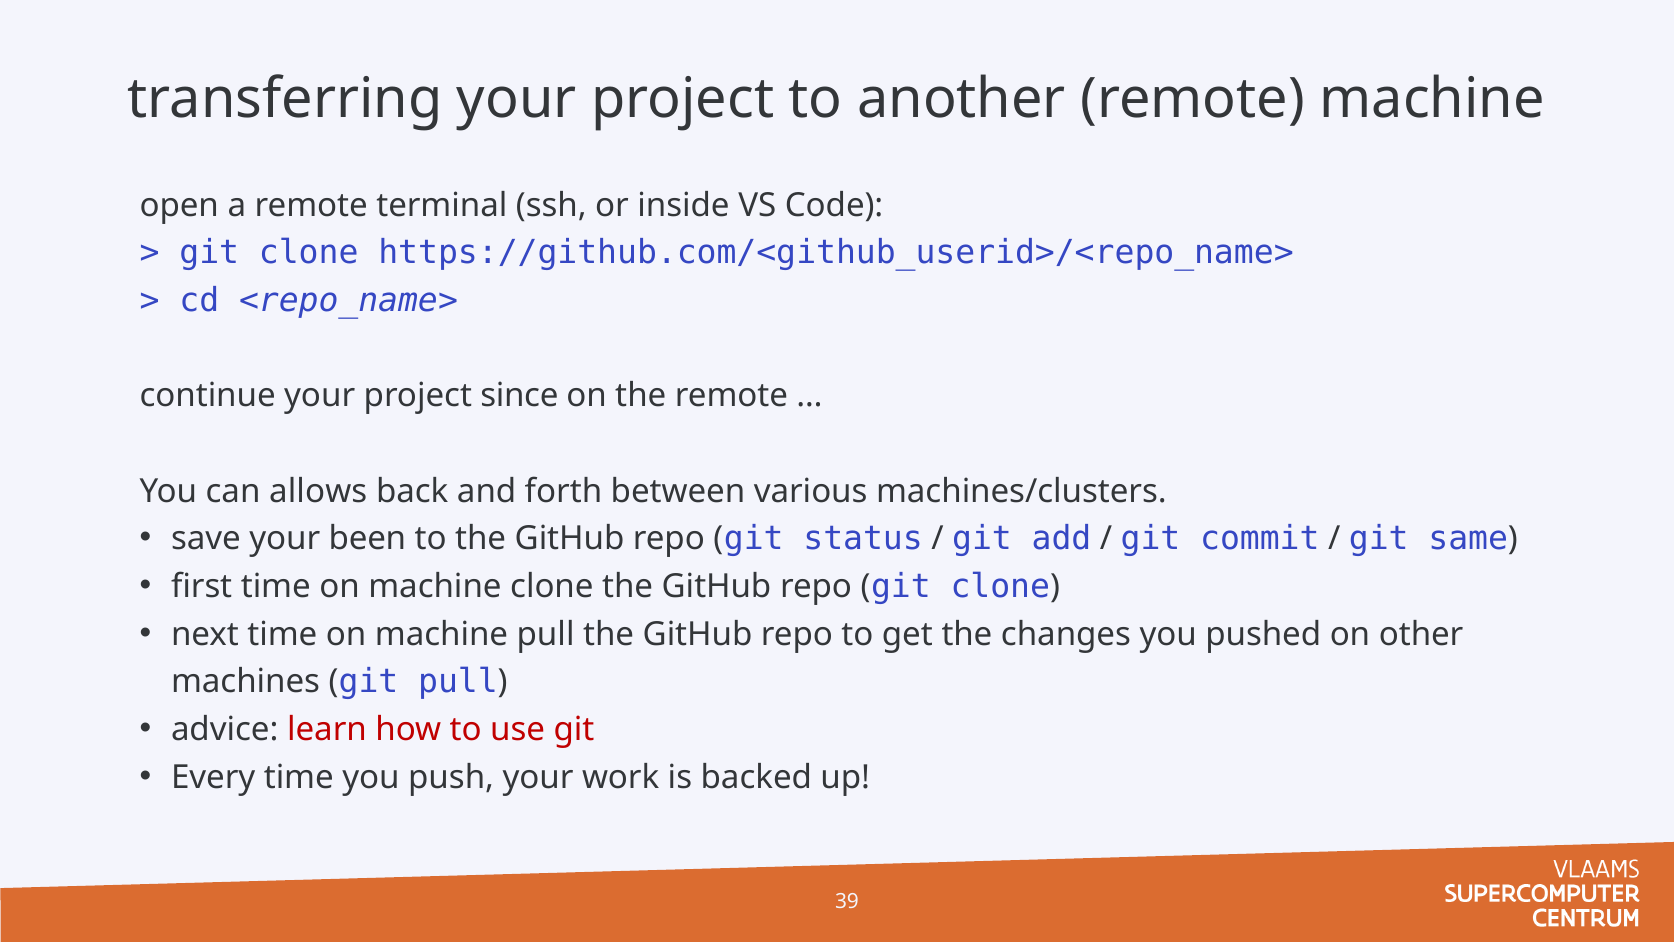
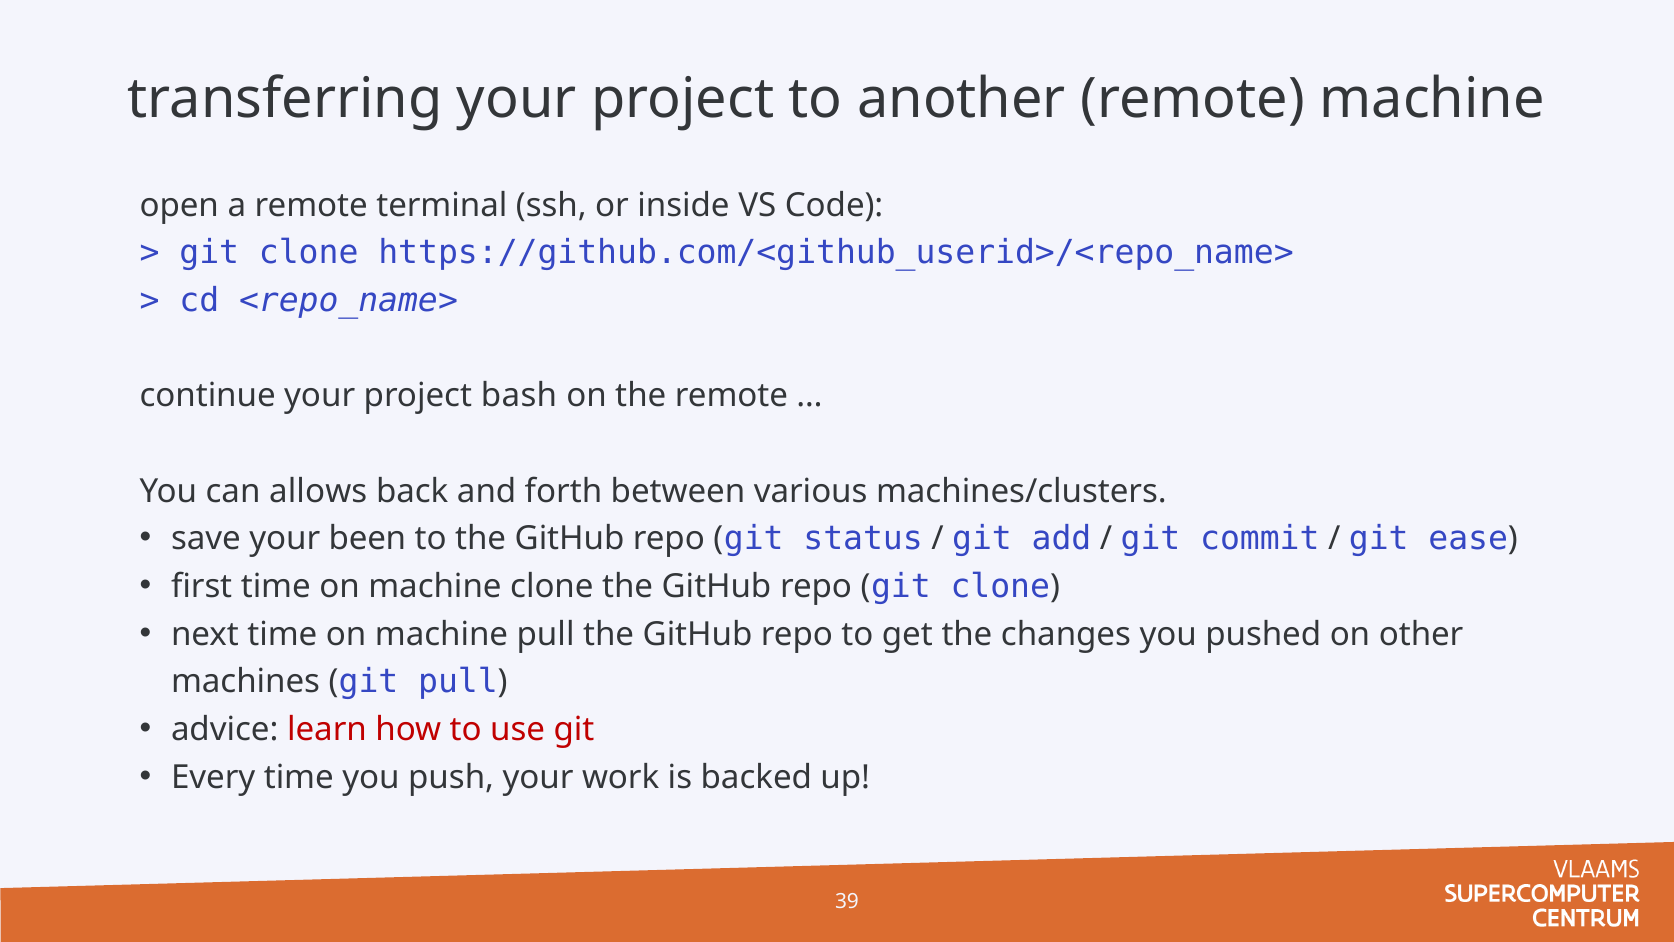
since: since -> bash
same: same -> ease
